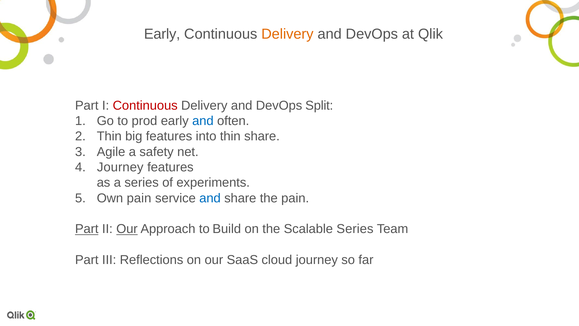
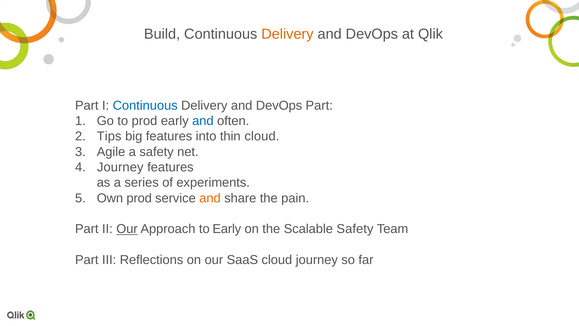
Early at (162, 34): Early -> Build
Continuous at (145, 105) colour: red -> blue
DevOps Split: Split -> Part
Thin at (109, 136): Thin -> Tips
thin share: share -> cloud
Own pain: pain -> prod
and at (210, 198) colour: blue -> orange
Part at (87, 229) underline: present -> none
to Build: Build -> Early
Scalable Series: Series -> Safety
